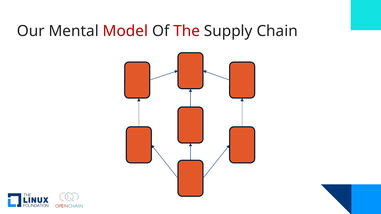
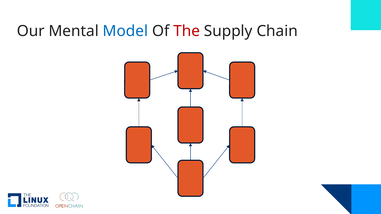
Model colour: red -> blue
